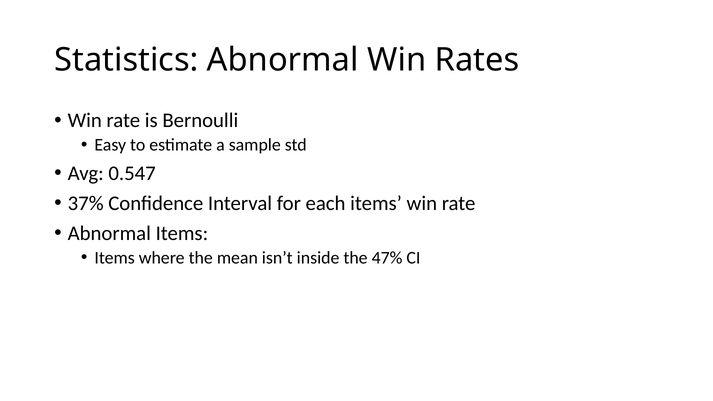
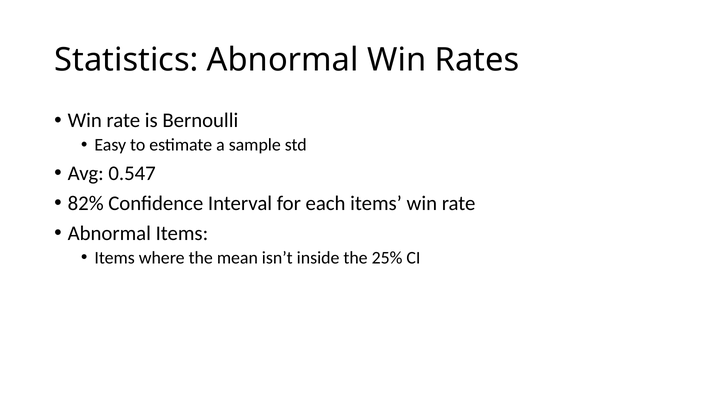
37%: 37% -> 82%
47%: 47% -> 25%
